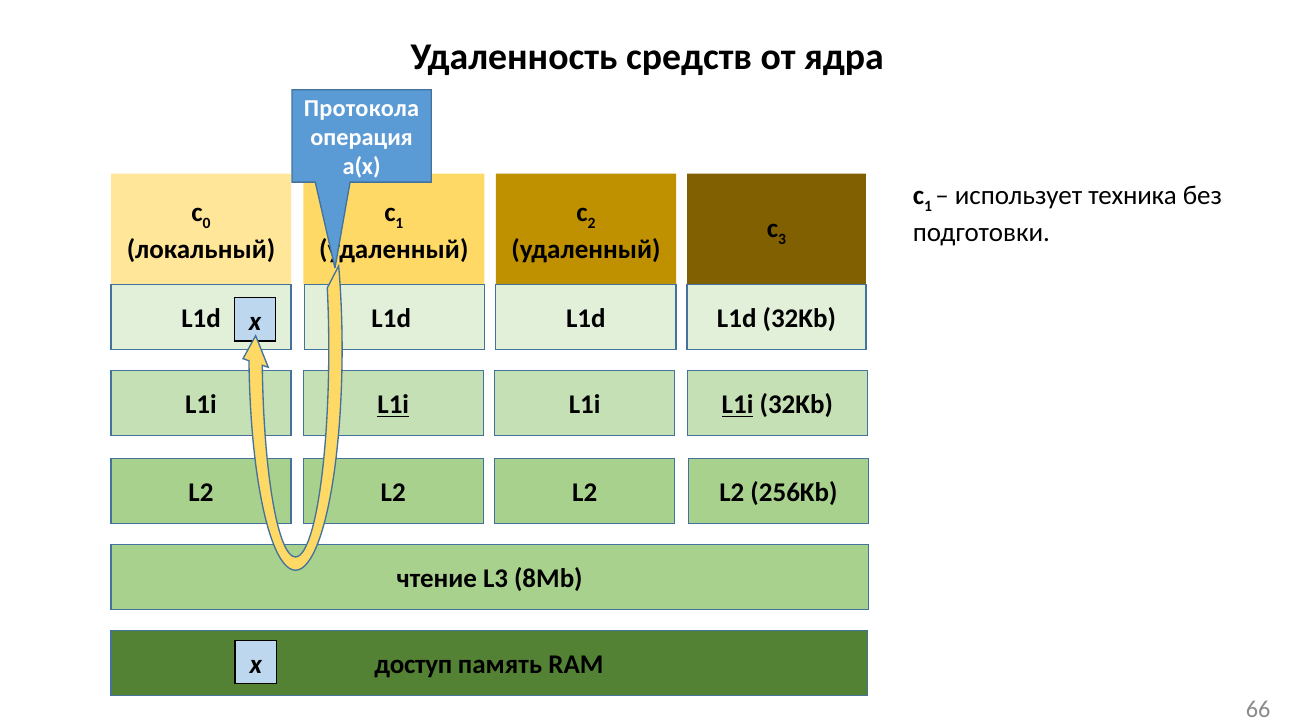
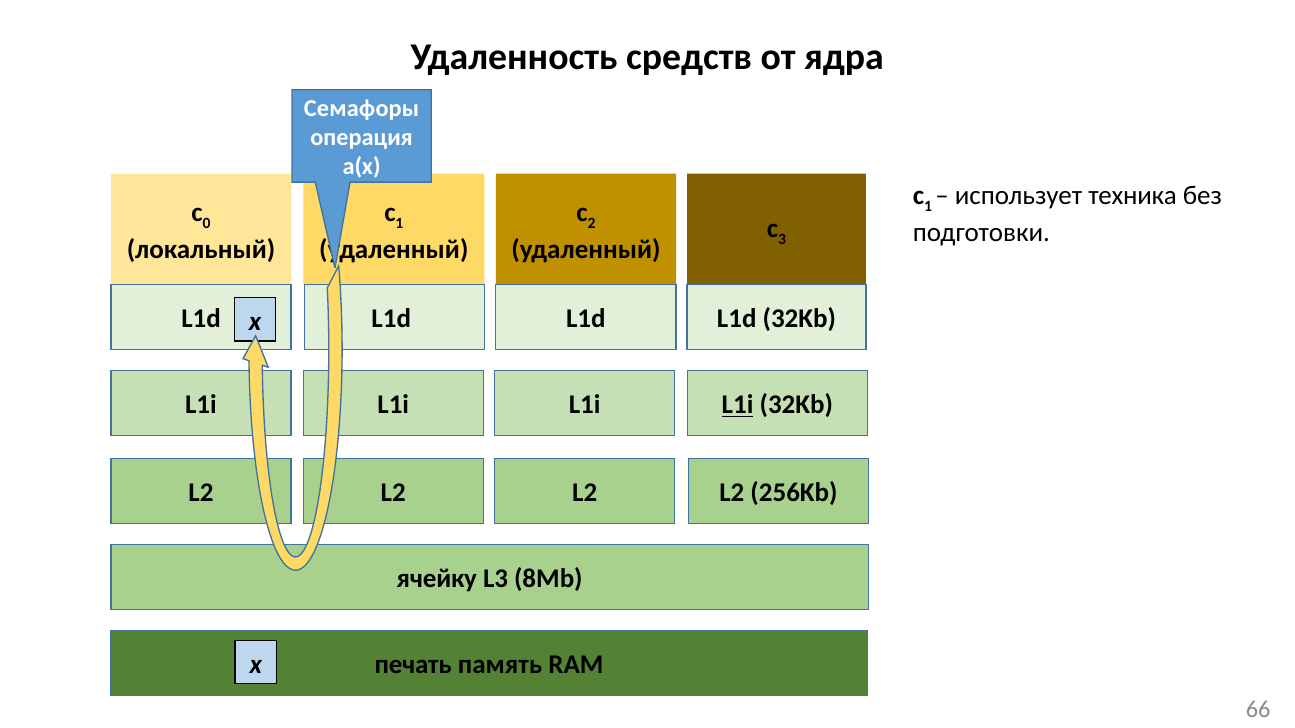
Протокола: Протокола -> Семафоры
L1i at (393, 405) underline: present -> none
чтение: чтение -> ячейку
доступ: доступ -> печать
